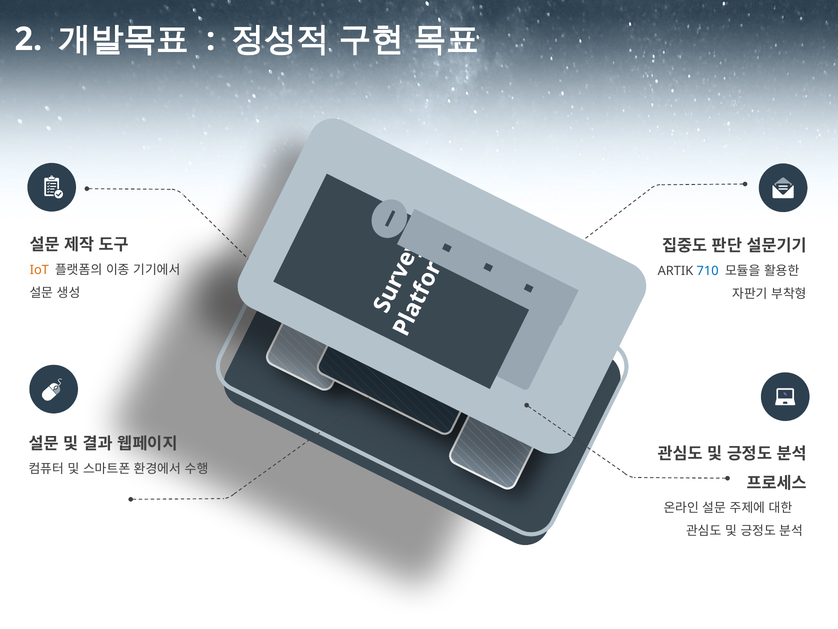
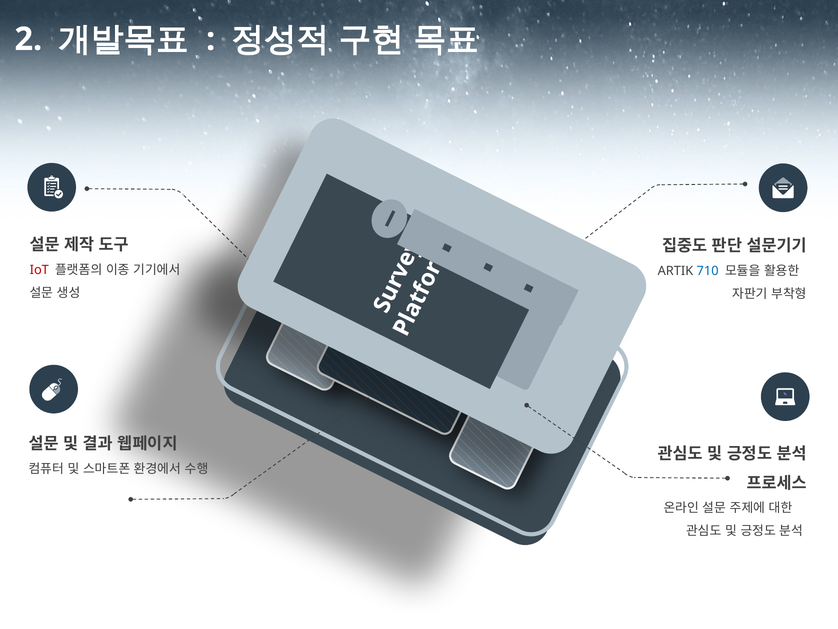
IoT colour: orange -> red
